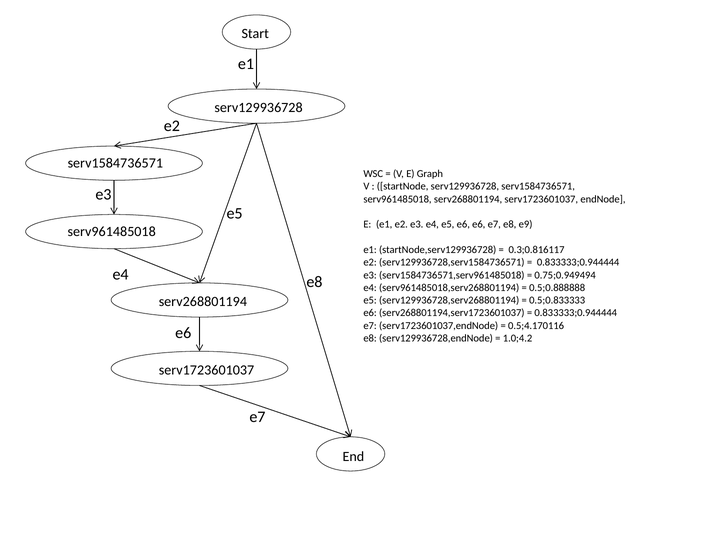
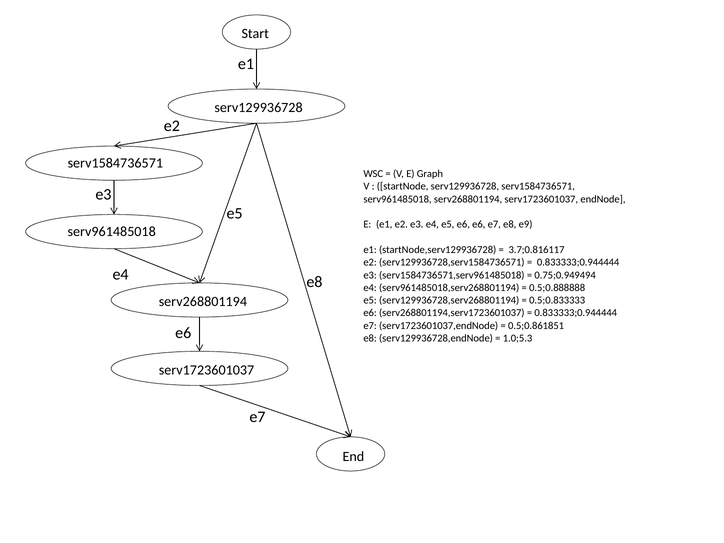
0.3;0.816117: 0.3;0.816117 -> 3.7;0.816117
0.5;4.170116: 0.5;4.170116 -> 0.5;0.861851
1.0;4.2: 1.0;4.2 -> 1.0;5.3
